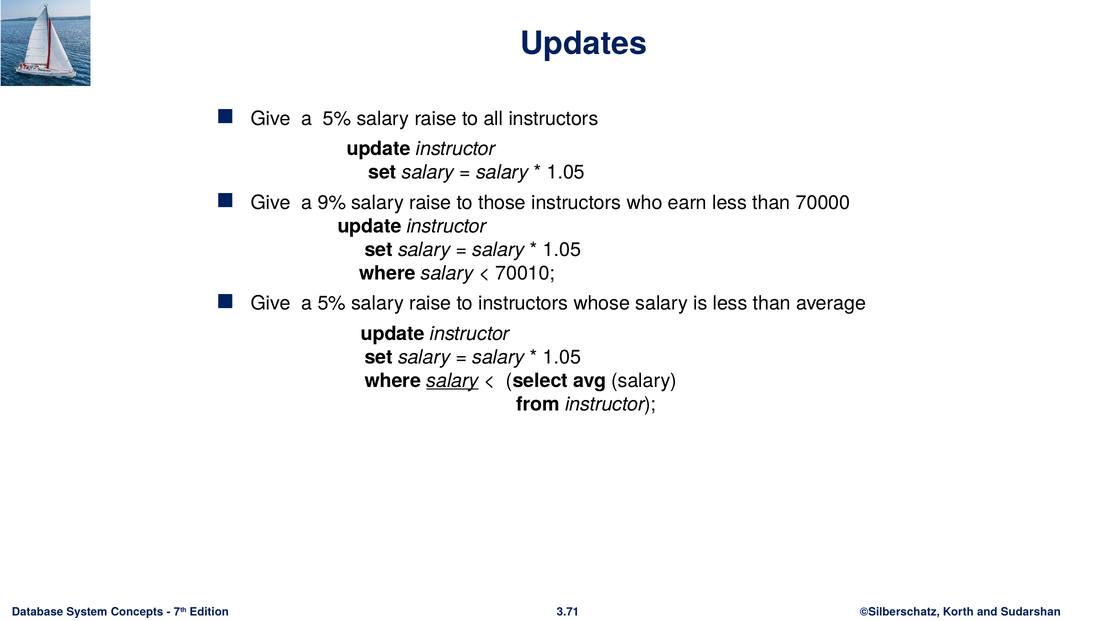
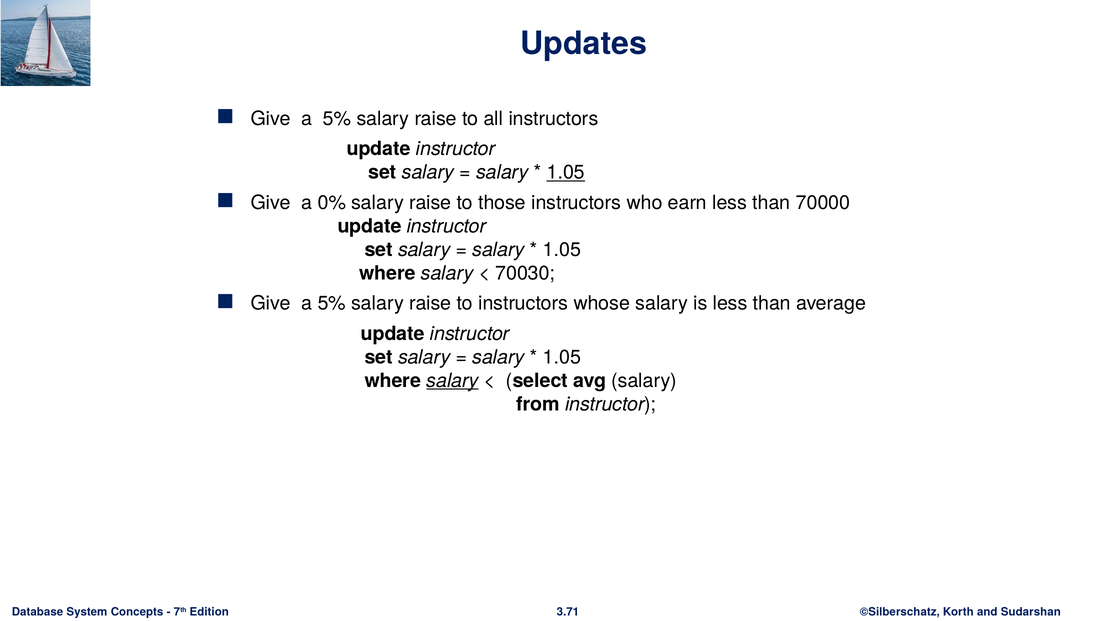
1.05 at (566, 172) underline: none -> present
9%: 9% -> 0%
70010: 70010 -> 70030
